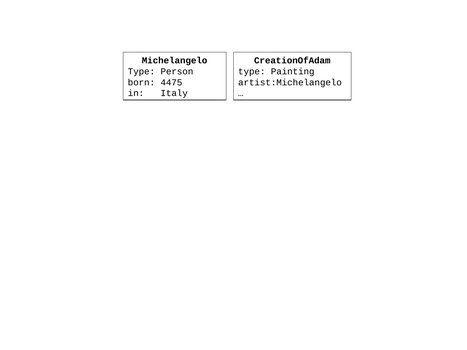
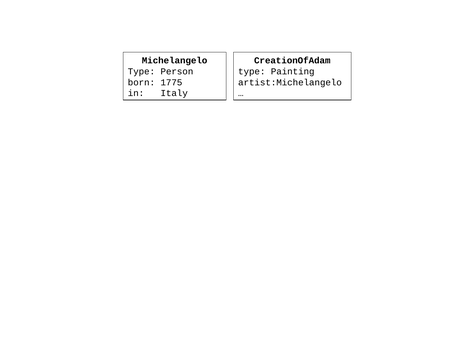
4475: 4475 -> 1775
